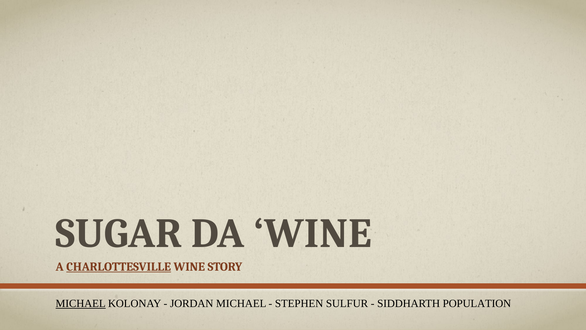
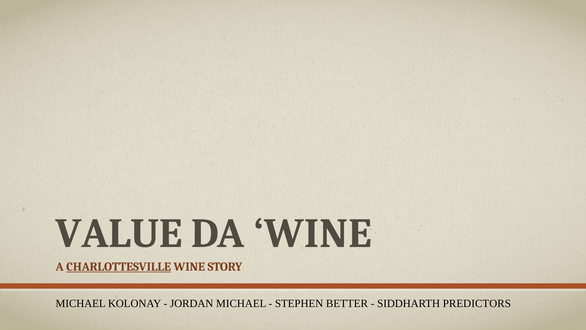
SUGAR: SUGAR -> VALUE
MICHAEL at (81, 303) underline: present -> none
SULFUR: SULFUR -> BETTER
POPULATION: POPULATION -> PREDICTORS
